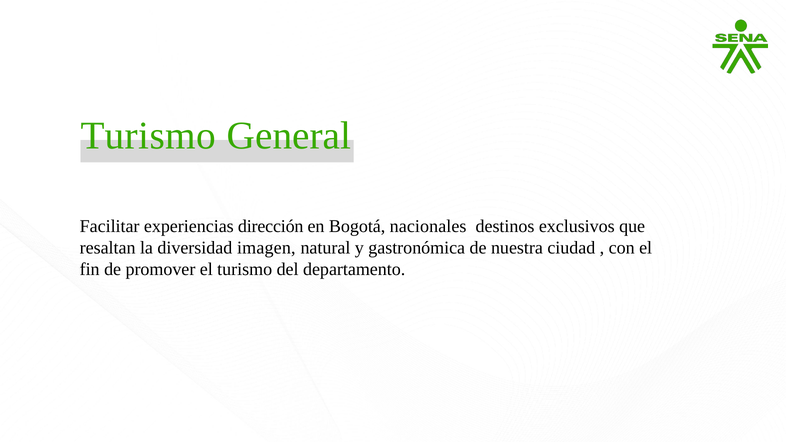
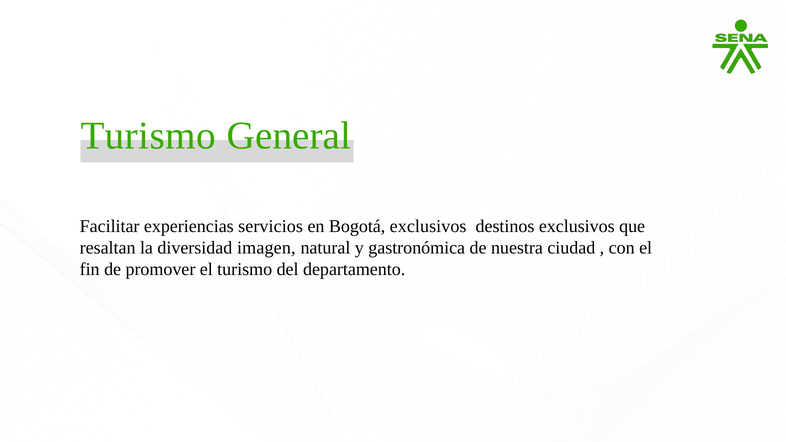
dirección: dirección -> servicios
Bogotá nacionales: nacionales -> exclusivos
